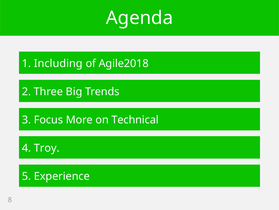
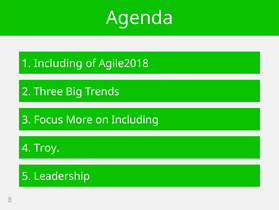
on Technical: Technical -> Including
Experience: Experience -> Leadership
